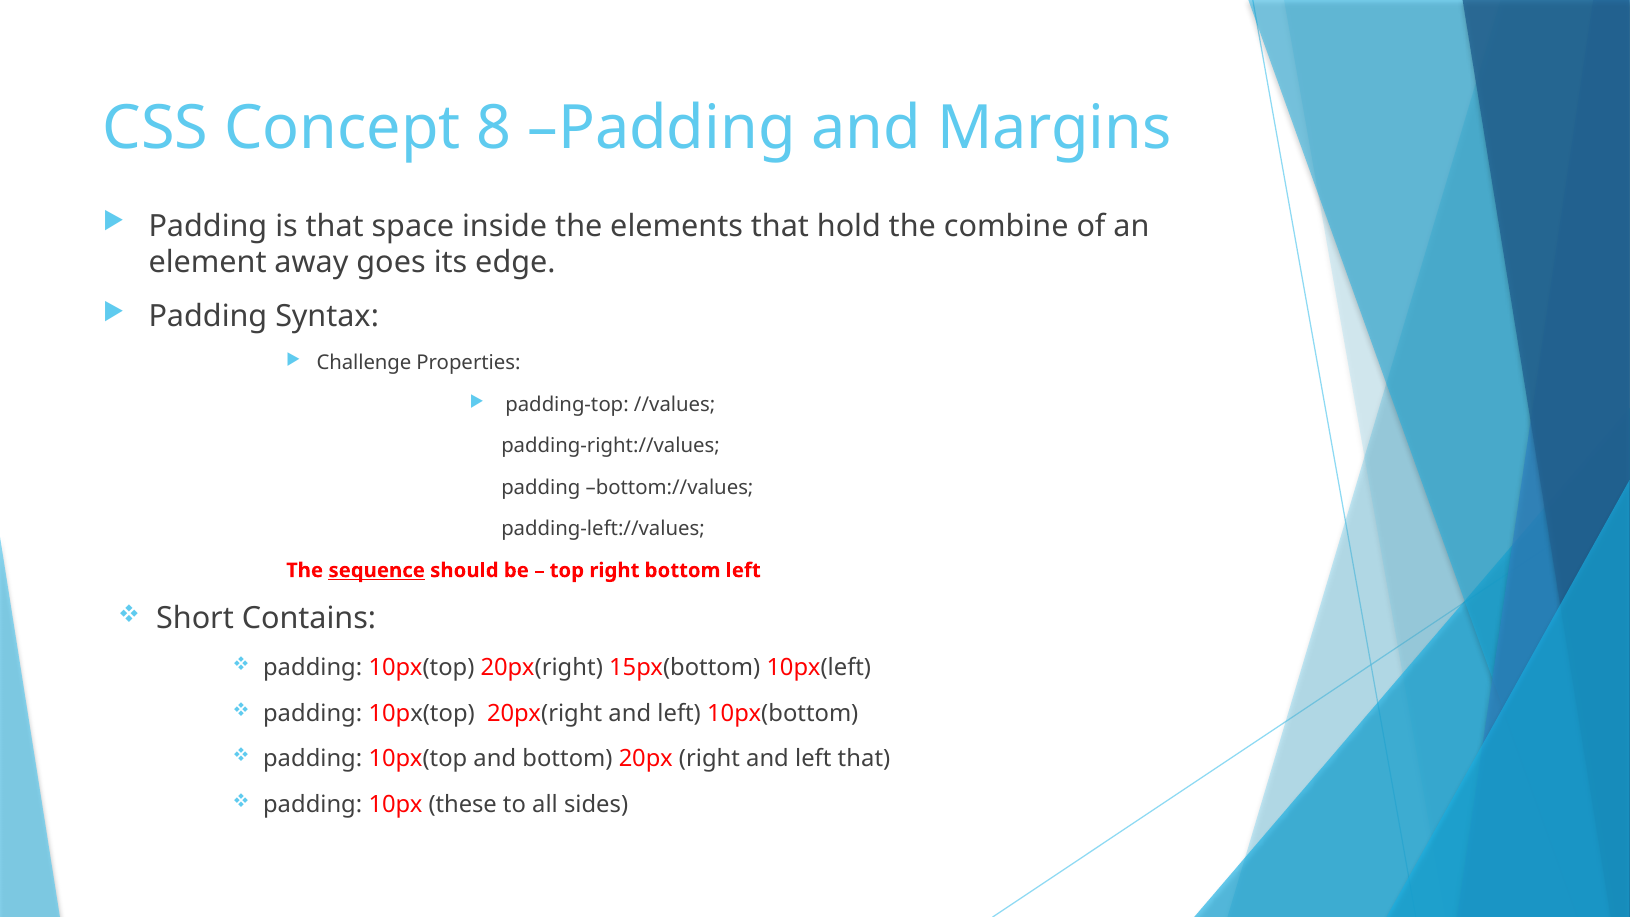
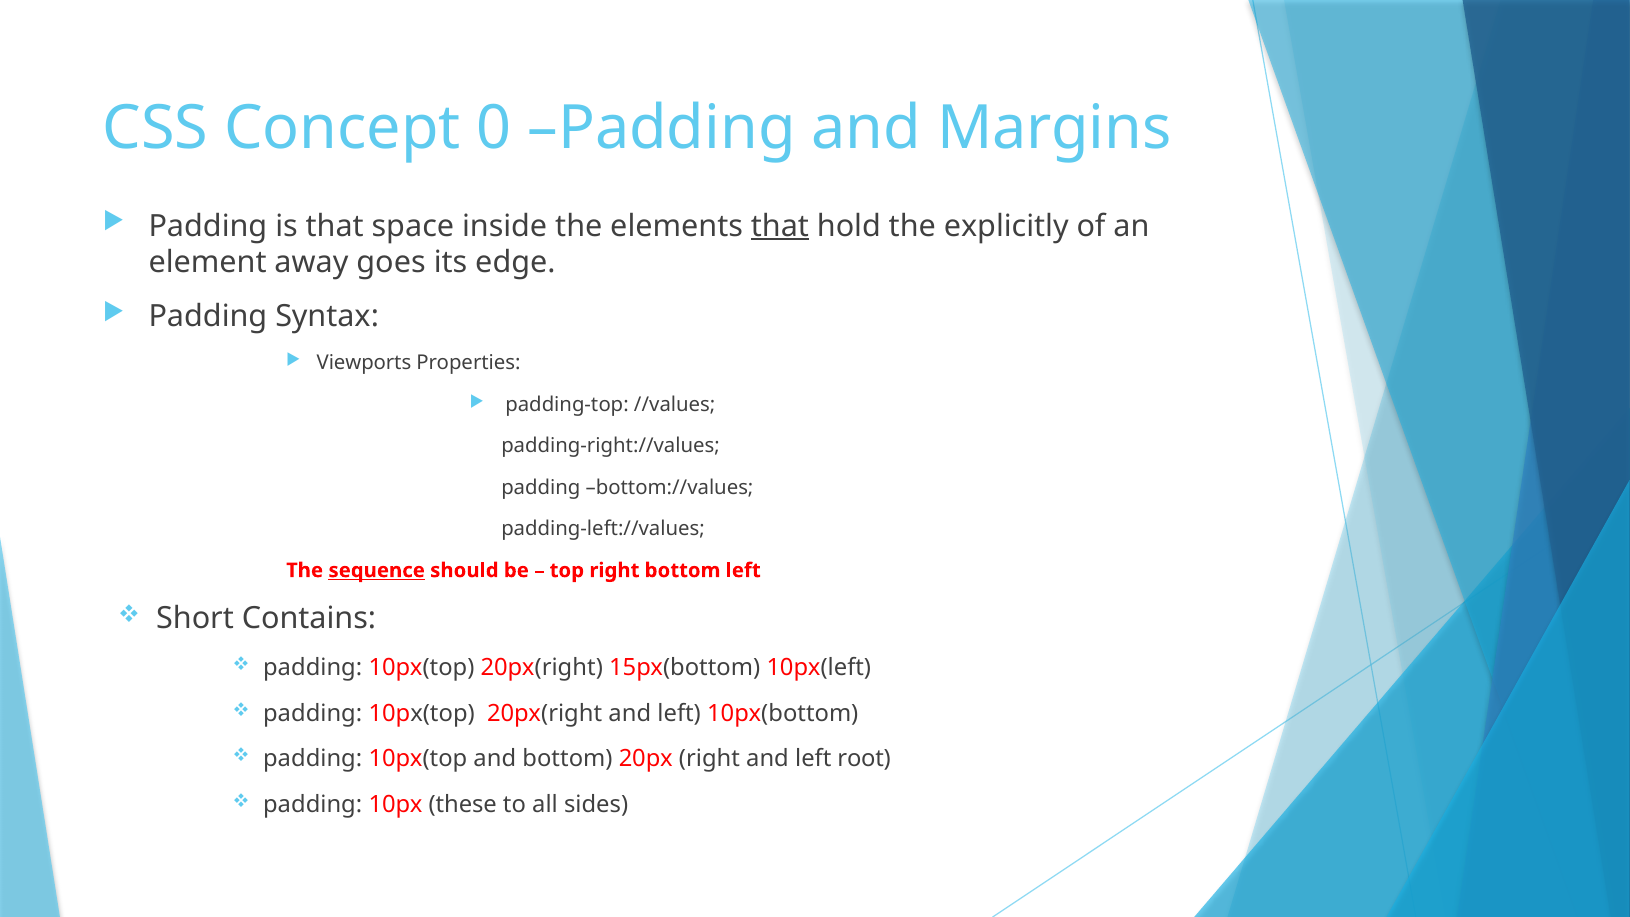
8: 8 -> 0
that at (780, 226) underline: none -> present
combine: combine -> explicitly
Challenge: Challenge -> Viewports
left that: that -> root
